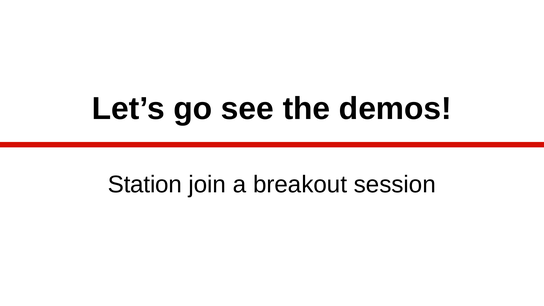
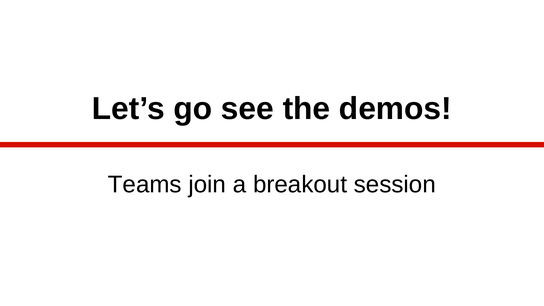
Station: Station -> Teams
